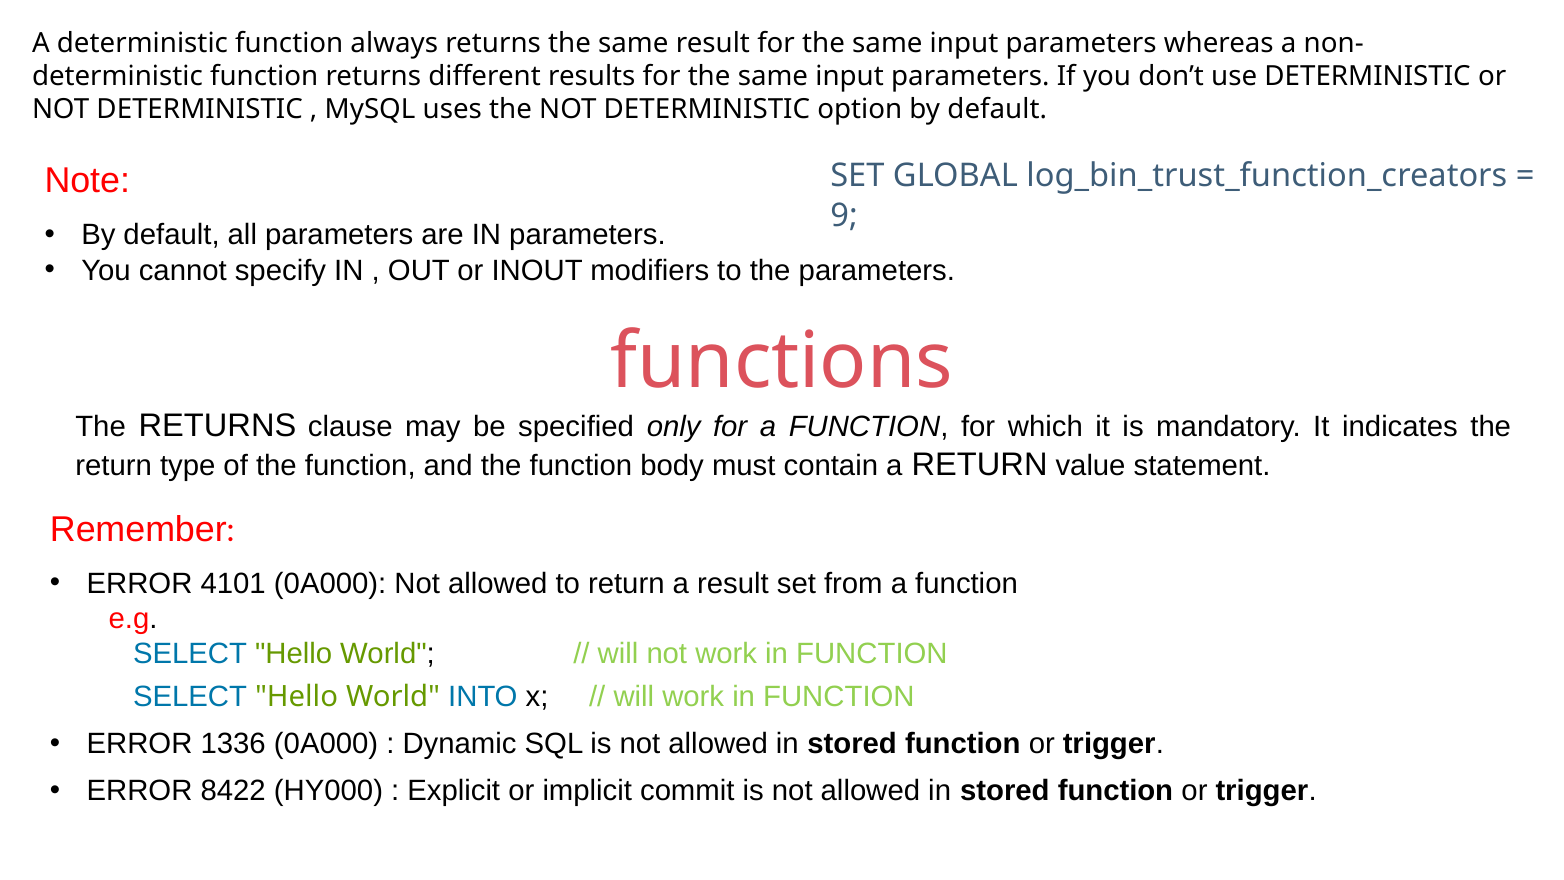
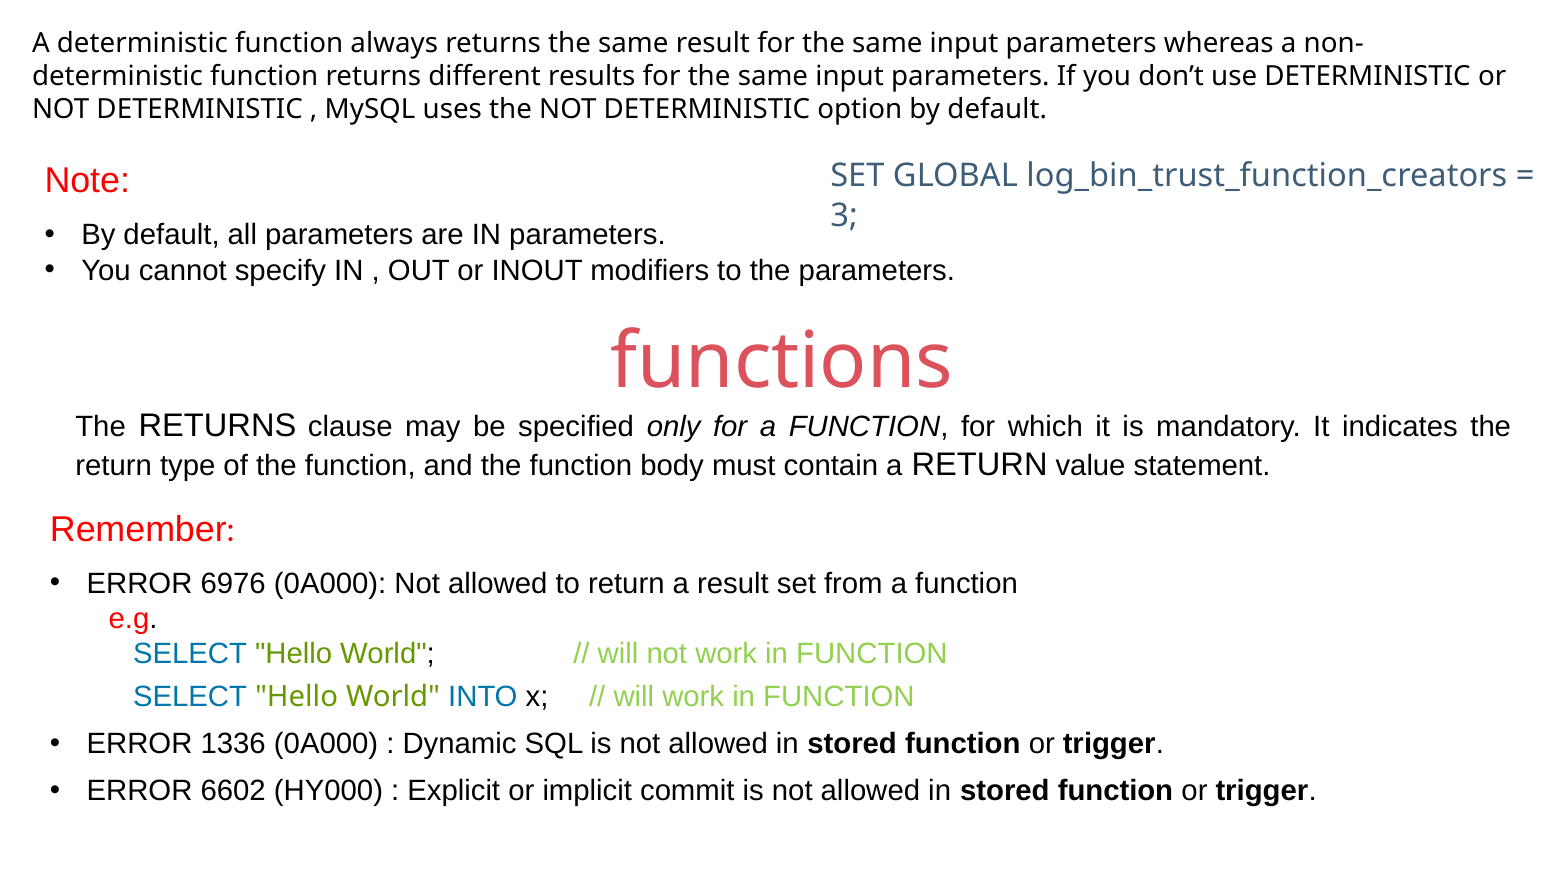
9: 9 -> 3
4101: 4101 -> 6976
8422: 8422 -> 6602
